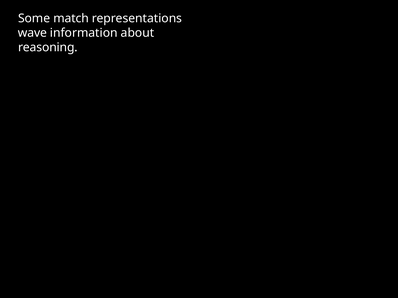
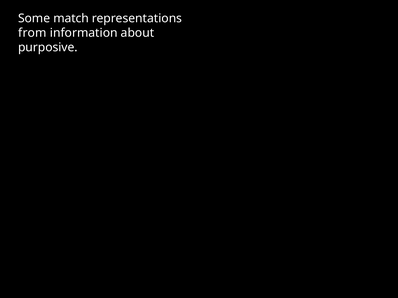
wave: wave -> from
reasoning: reasoning -> purposive
